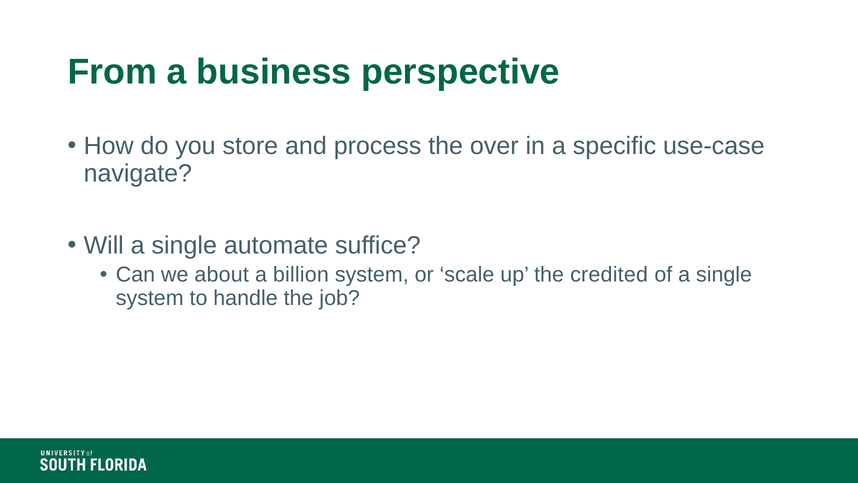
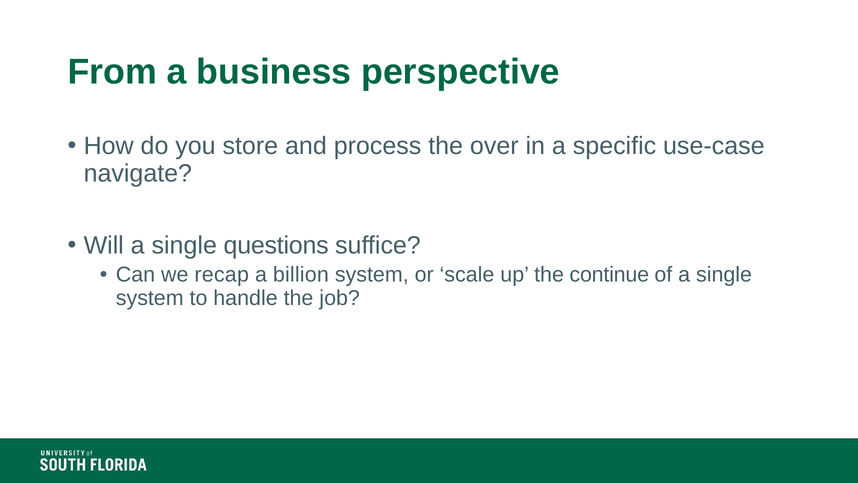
automate: automate -> questions
about: about -> recap
credited: credited -> continue
